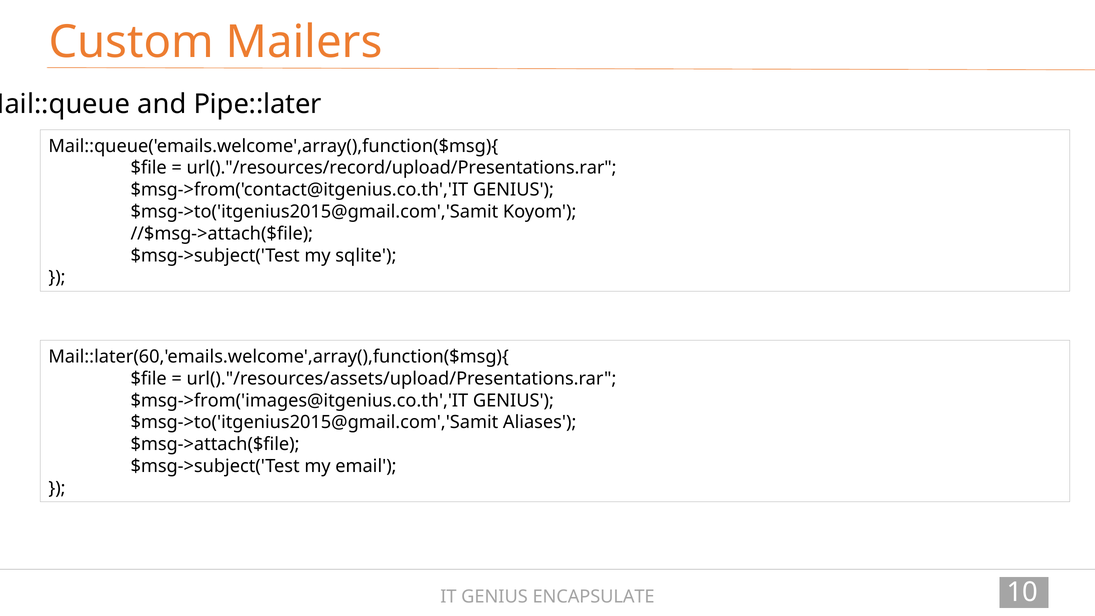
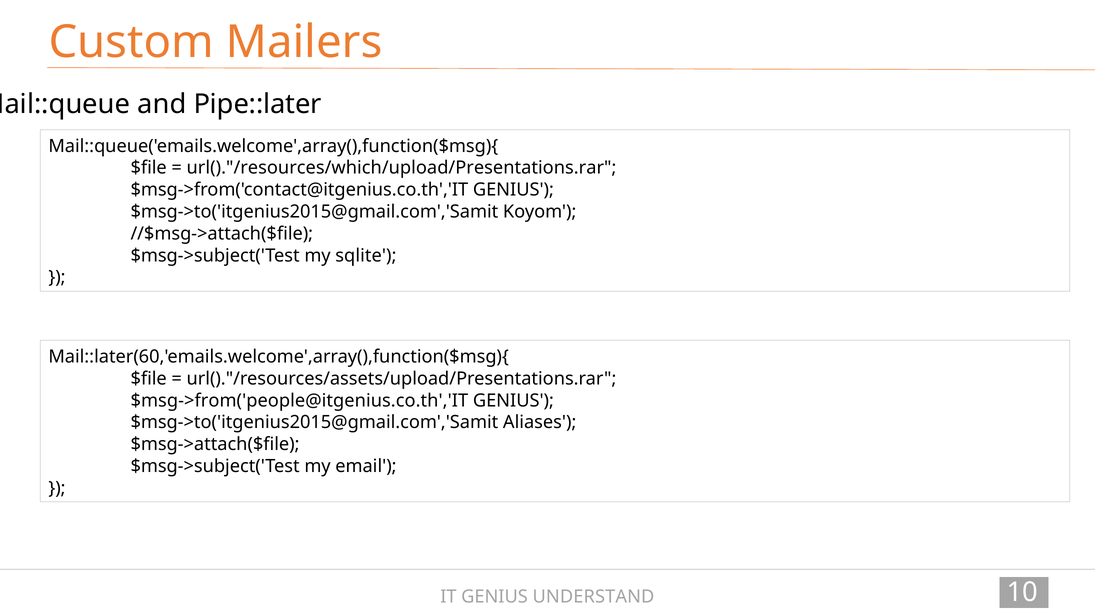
url()."/resources/record/upload/Presentations.rar: url()."/resources/record/upload/Presentations.rar -> url()."/resources/which/upload/Presentations.rar
$msg->from('images@itgenius.co.th','IT: $msg->from('images@itgenius.co.th','IT -> $msg->from('people@itgenius.co.th','IT
ENCAPSULATE: ENCAPSULATE -> UNDERSTAND
